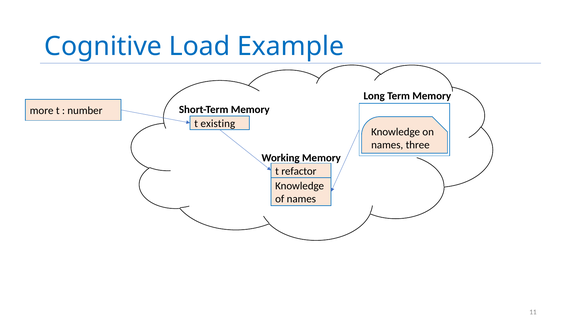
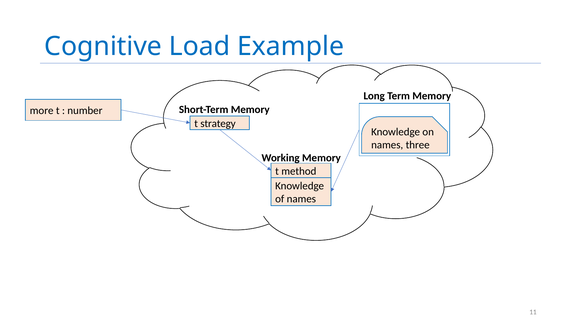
existing: existing -> strategy
refactor: refactor -> method
